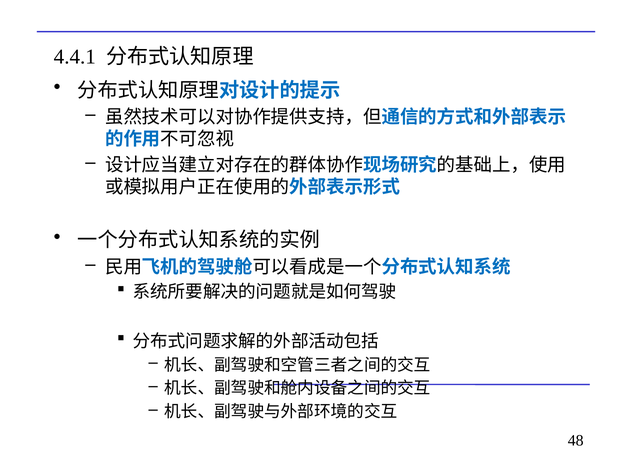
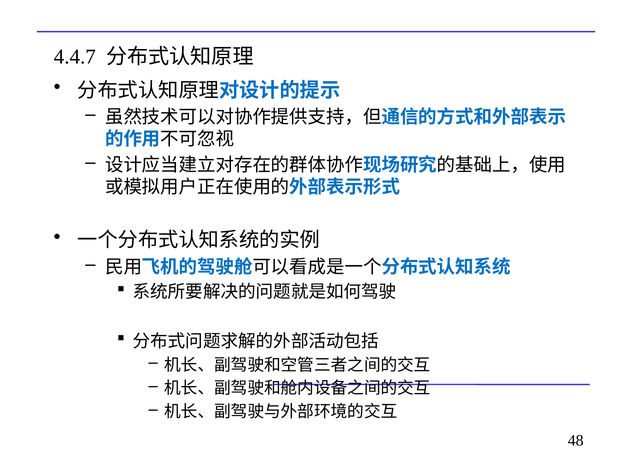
4.4.1: 4.4.1 -> 4.4.7
